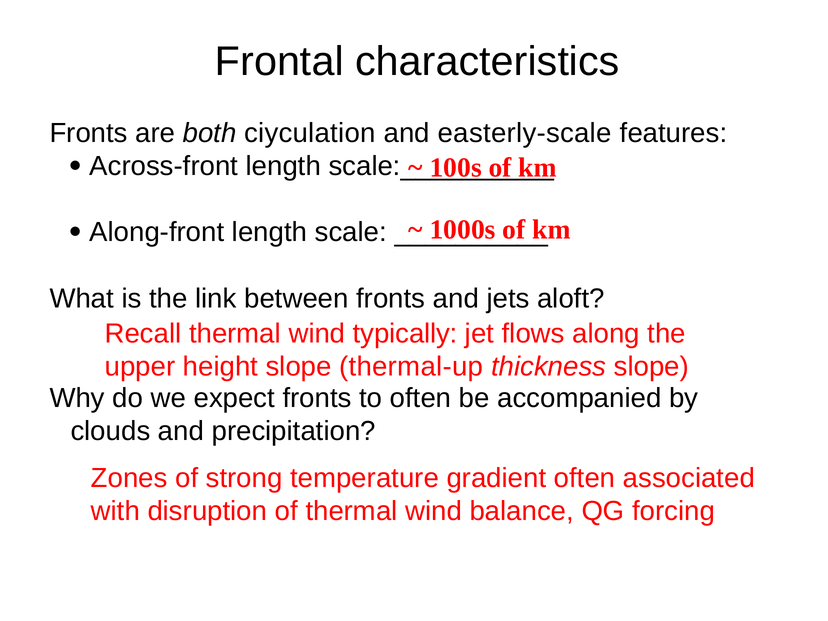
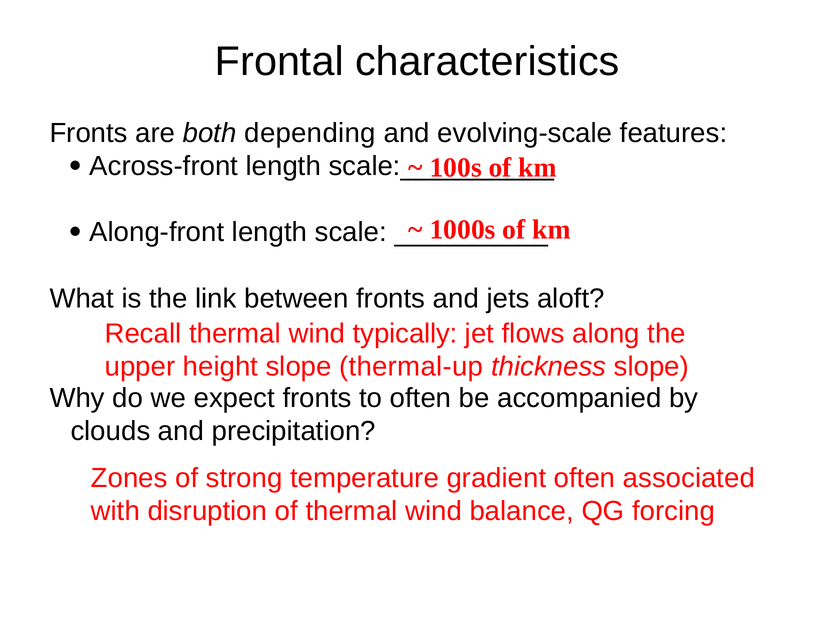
ciyculation: ciyculation -> depending
easterly-scale: easterly-scale -> evolving-scale
